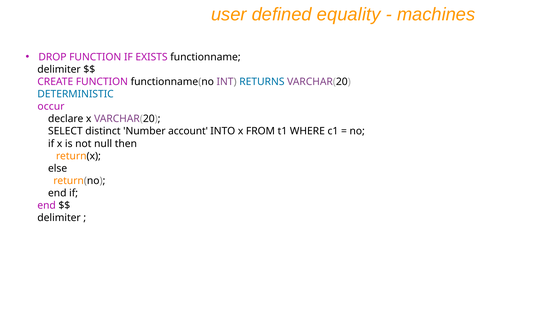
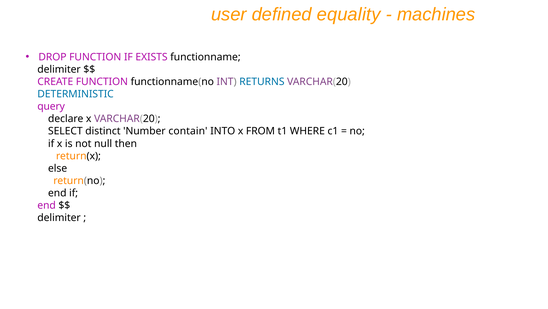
occur: occur -> query
account: account -> contain
